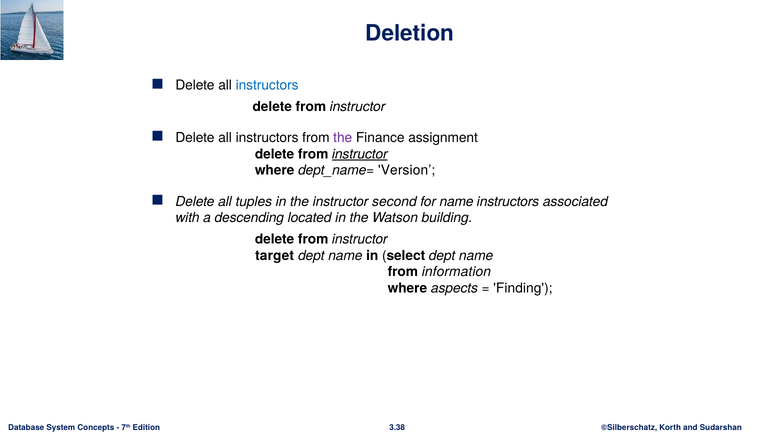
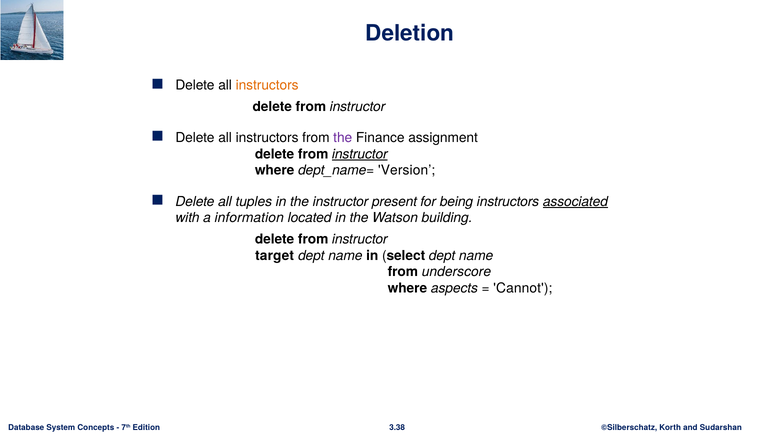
instructors at (267, 85) colour: blue -> orange
second: second -> present
for name: name -> being
associated underline: none -> present
descending: descending -> information
information: information -> underscore
Finding: Finding -> Cannot
